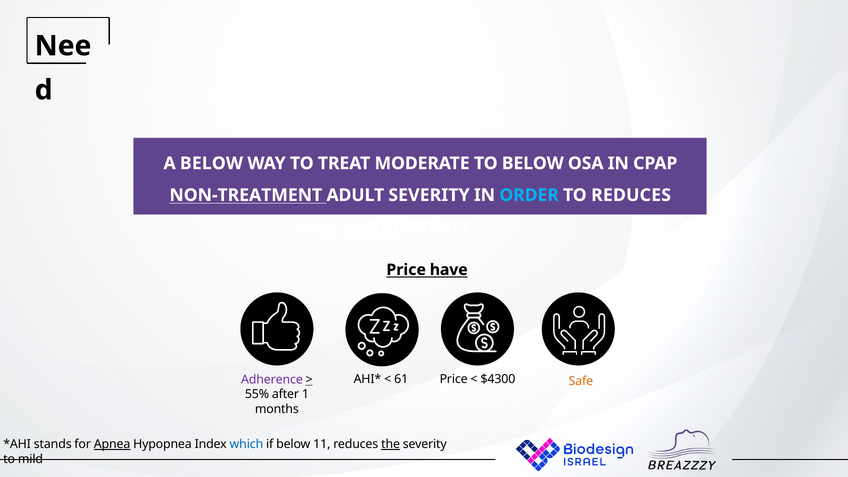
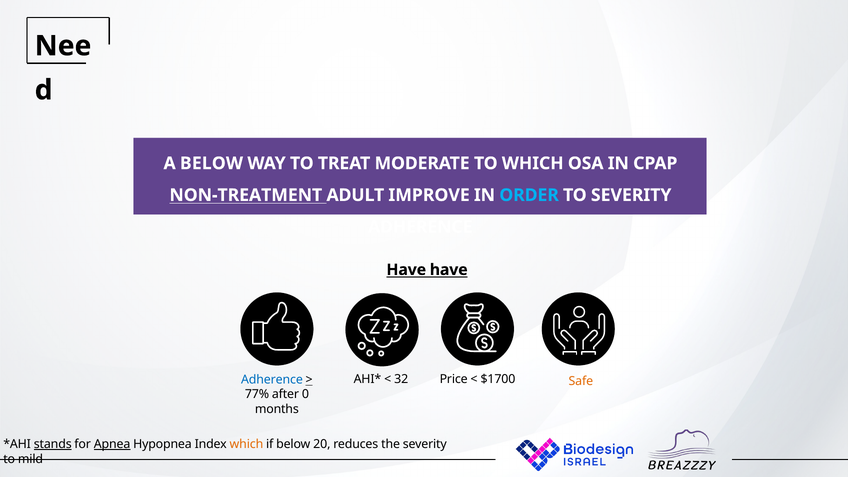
TO BELOW: BELOW -> WHICH
ADULT SEVERITY: SEVERITY -> IMPROVE
TO REDUCES: REDUCES -> SEVERITY
Price at (406, 270): Price -> Have
61: 61 -> 32
$4300: $4300 -> $1700
Adherence at (272, 379) colour: purple -> blue
55%: 55% -> 77%
1: 1 -> 0
stands underline: none -> present
which at (246, 444) colour: blue -> orange
11: 11 -> 20
the underline: present -> none
